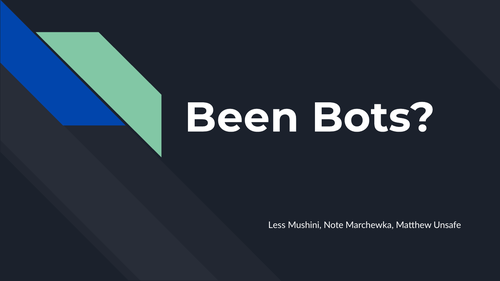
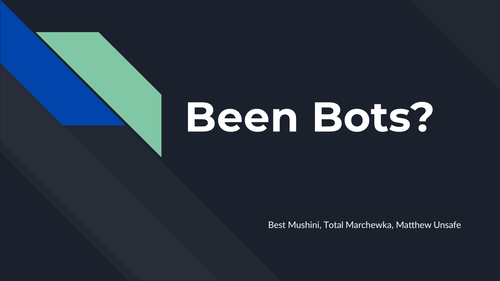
Less: Less -> Best
Note: Note -> Total
